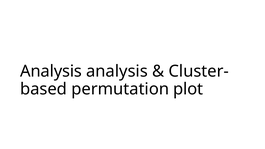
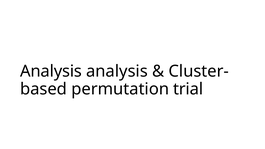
plot: plot -> trial
